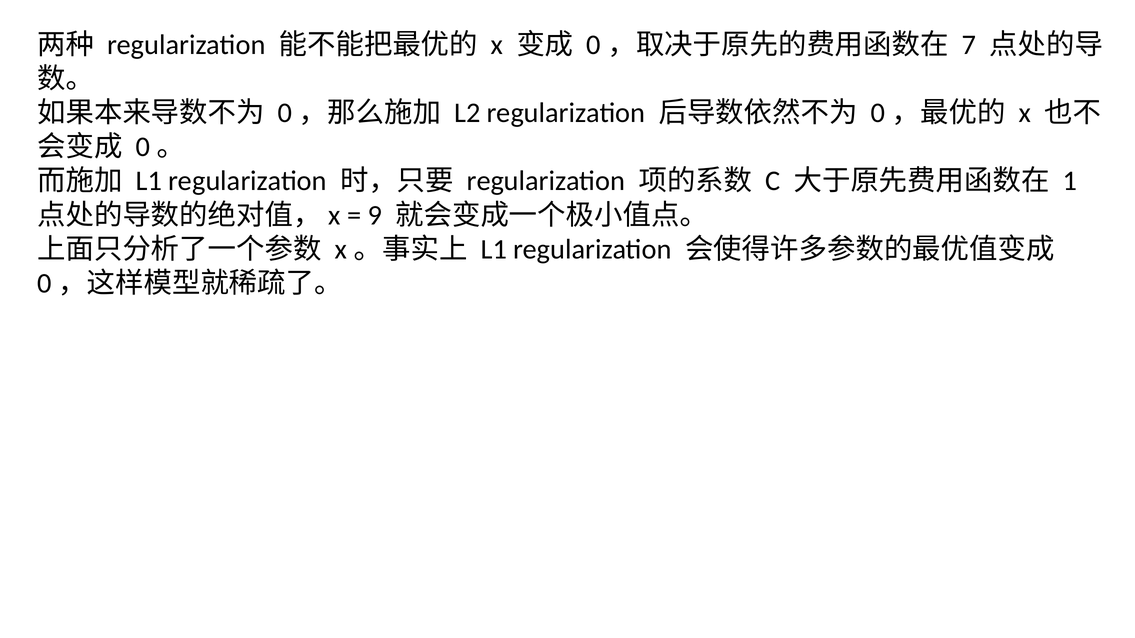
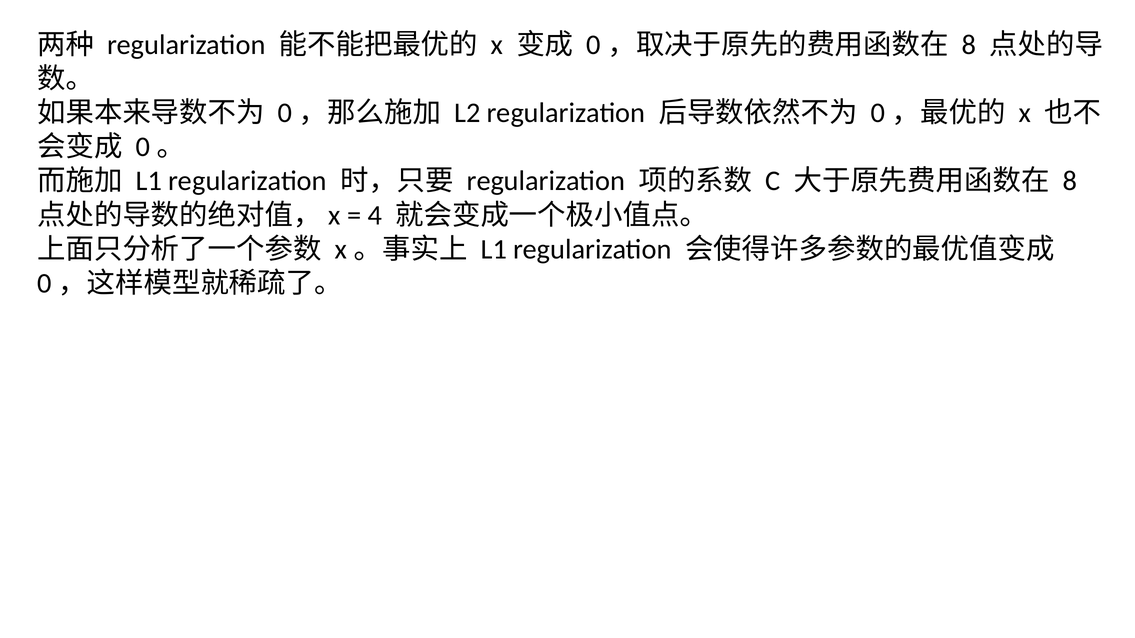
7 at (969, 45): 7 -> 8
1 at (1070, 181): 1 -> 8
9: 9 -> 4
